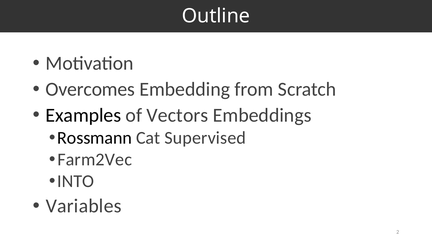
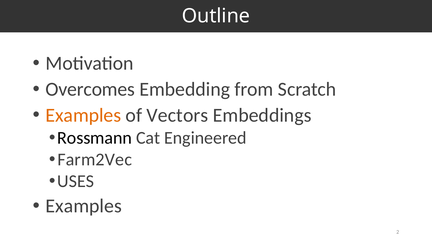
Examples at (83, 115) colour: black -> orange
Supervised: Supervised -> Engineered
INTO: INTO -> USES
Variables at (84, 206): Variables -> Examples
